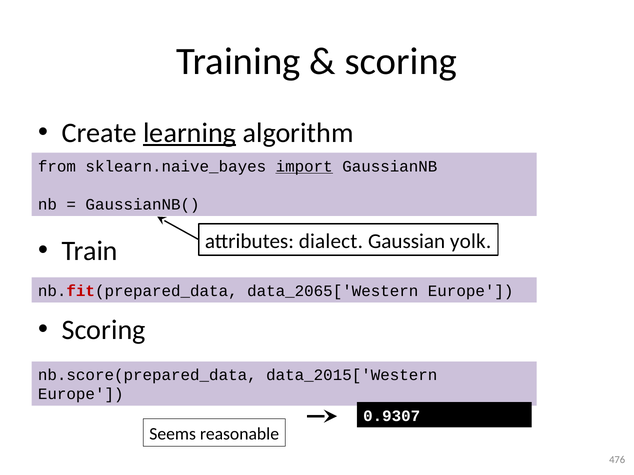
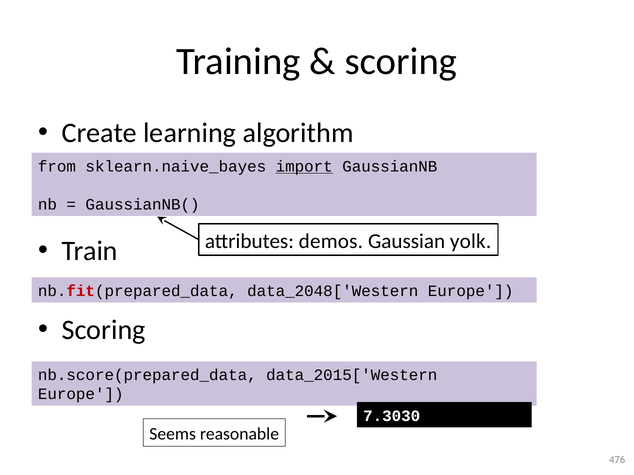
learning underline: present -> none
dialect: dialect -> demos
data_2065['Western: data_2065['Western -> data_2048['Western
0.9307: 0.9307 -> 7.3030
